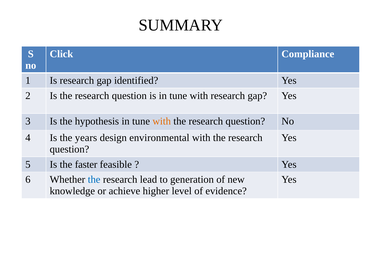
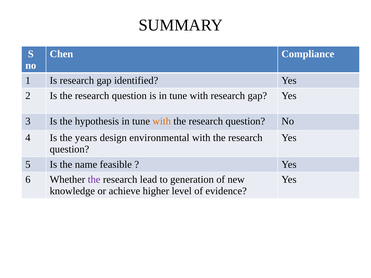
Click: Click -> Chen
faster: faster -> name
the at (94, 180) colour: blue -> purple
